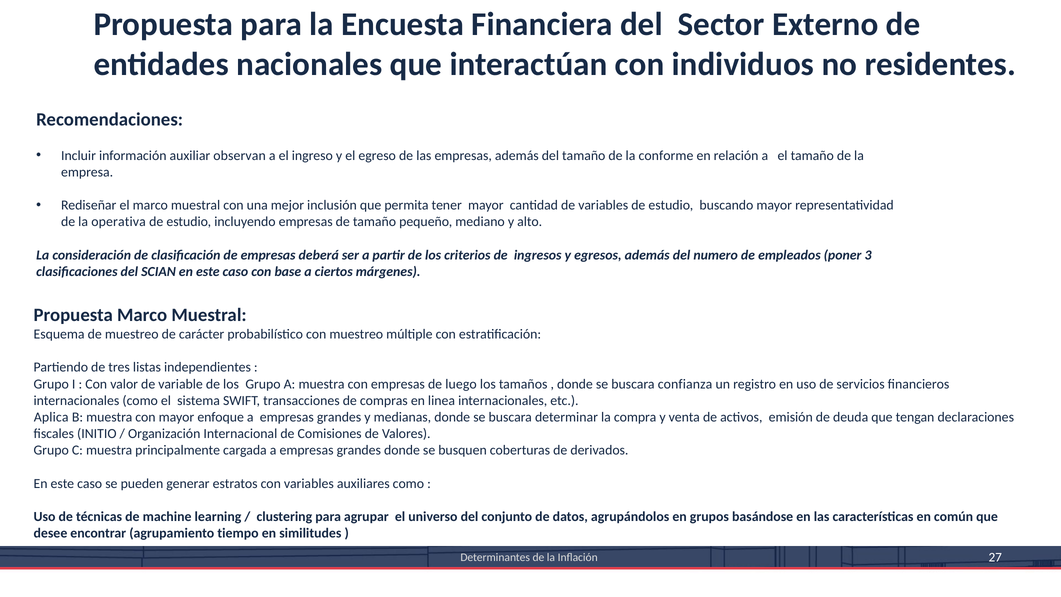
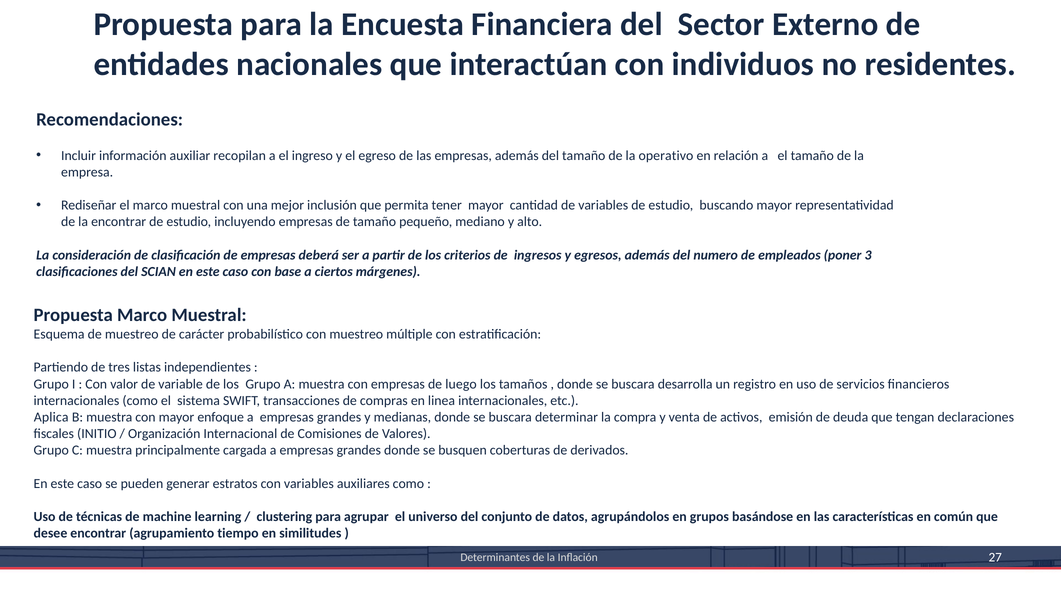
observan: observan -> recopilan
conforme: conforme -> operativo
la operativa: operativa -> encontrar
confianza: confianza -> desarrolla
